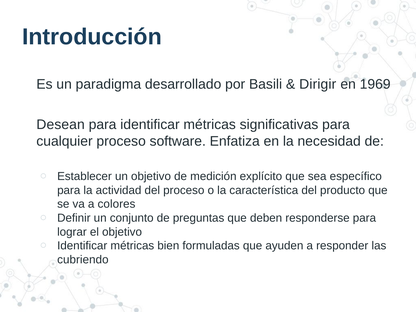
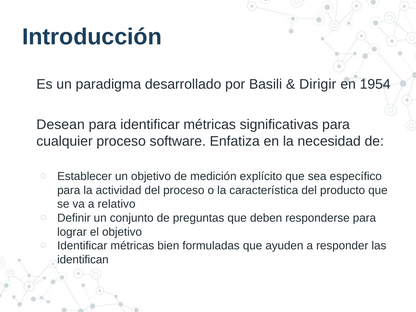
1969: 1969 -> 1954
colores: colores -> relativo
cubriendo: cubriendo -> identifican
